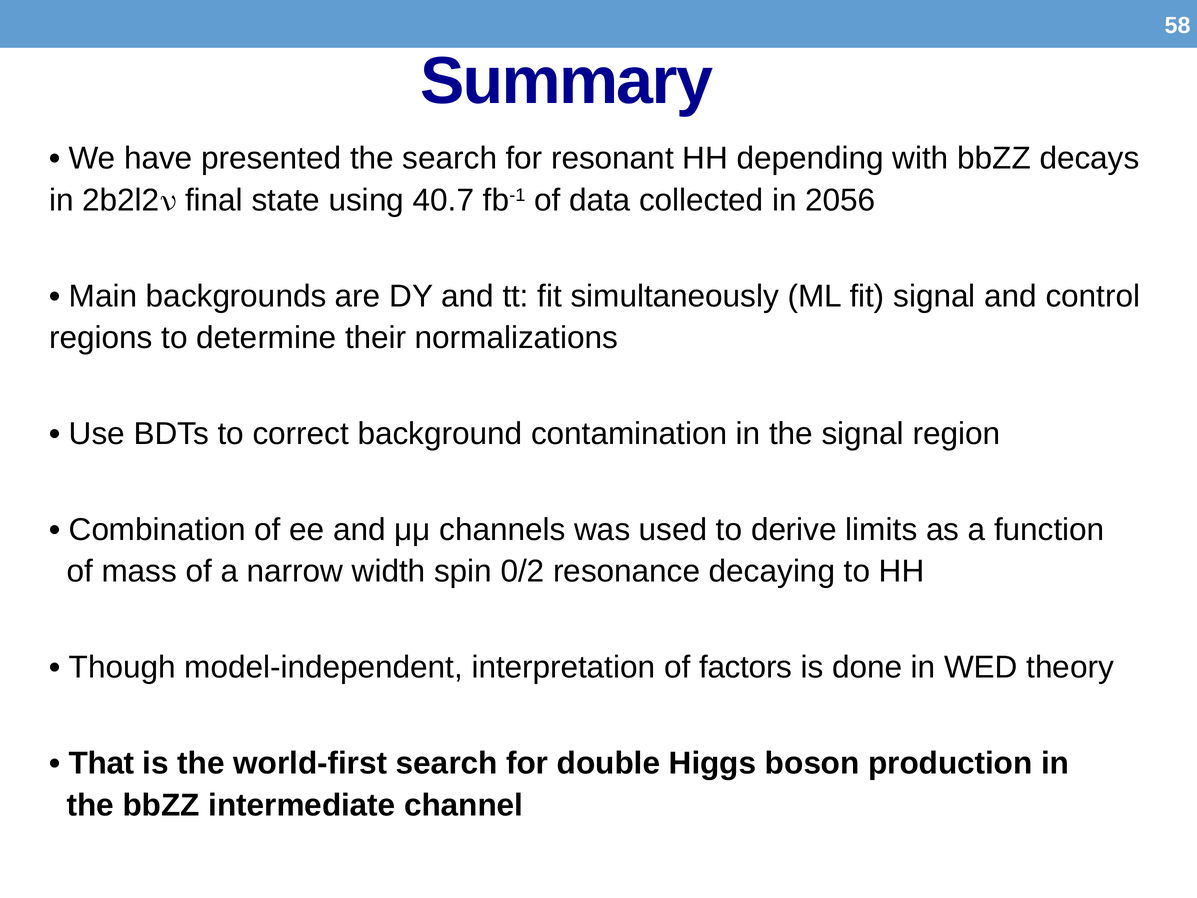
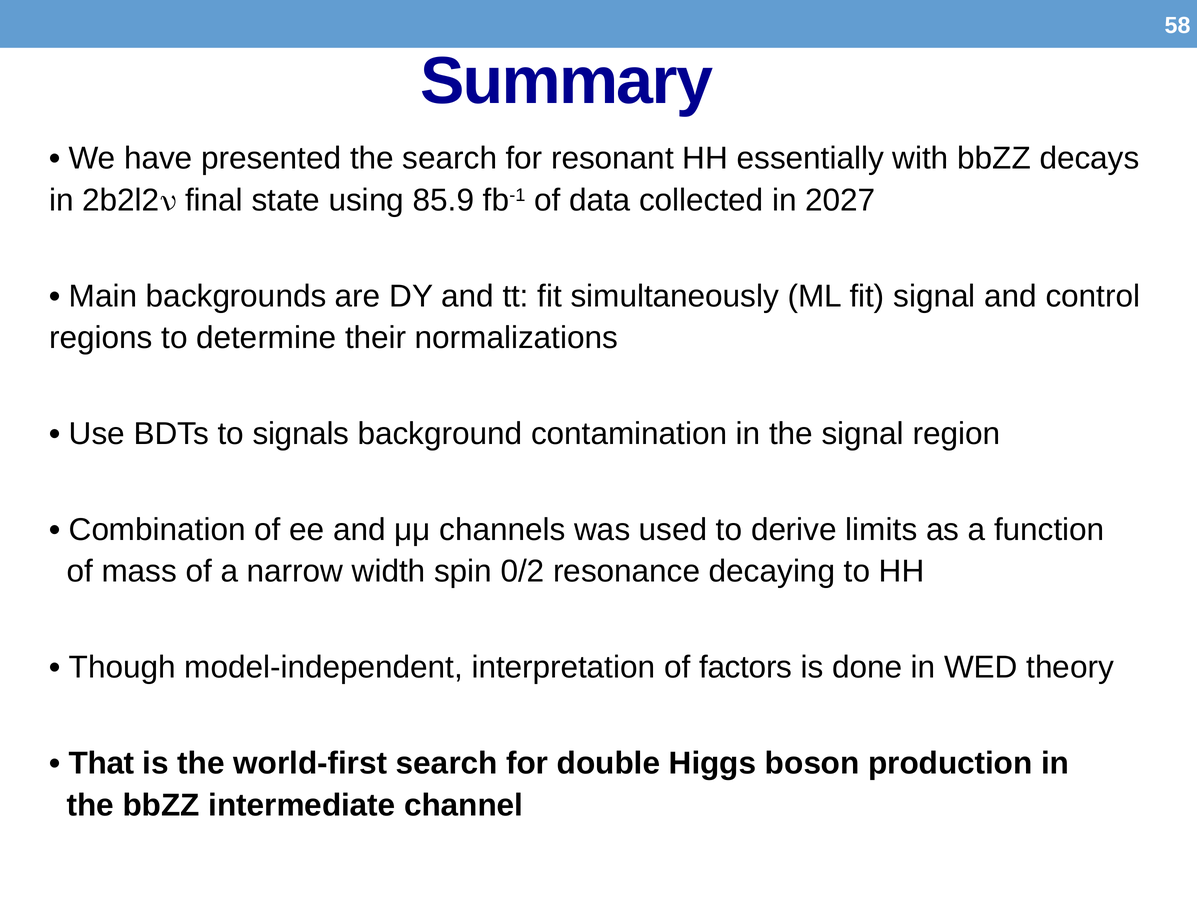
depending: depending -> essentially
40.7: 40.7 -> 85.9
2056: 2056 -> 2027
correct: correct -> signals
